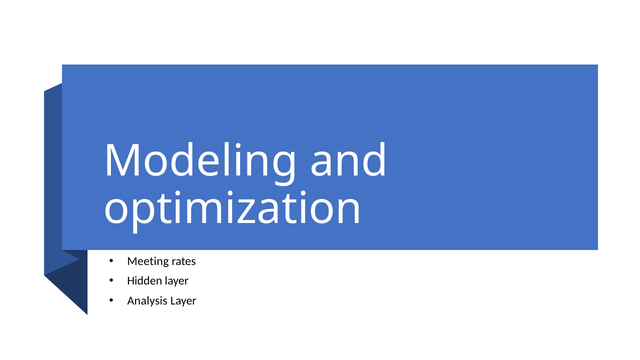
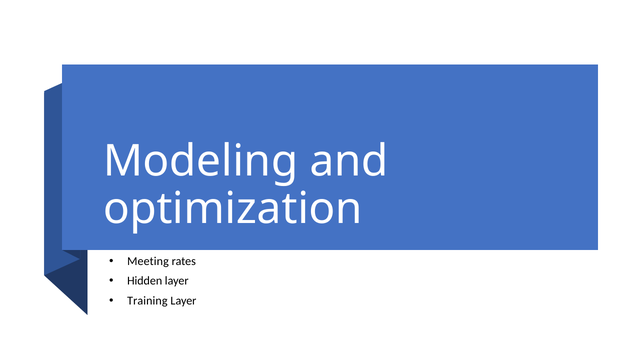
Analysis: Analysis -> Training
